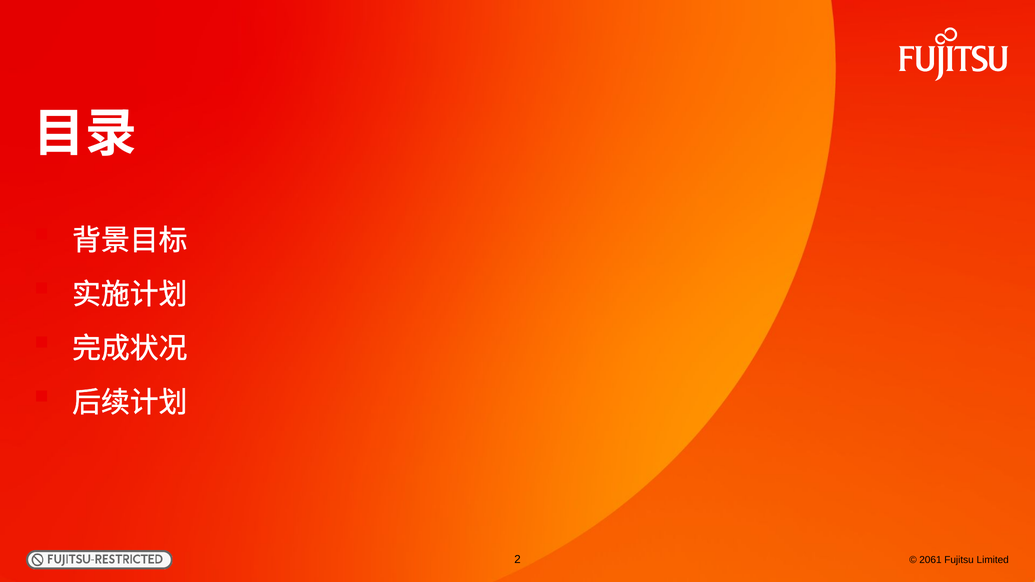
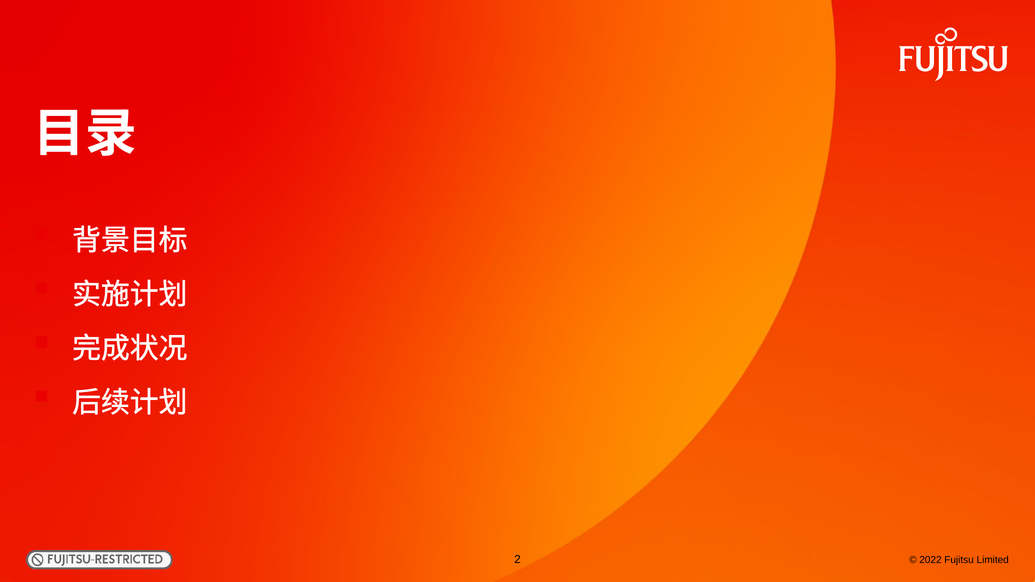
2061: 2061 -> 2022
